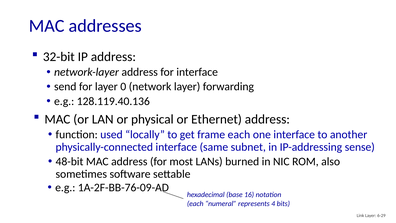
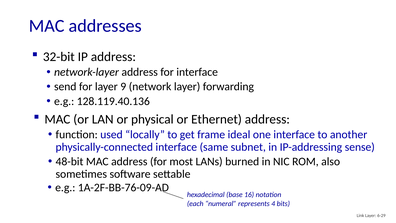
0: 0 -> 9
frame each: each -> ideal
